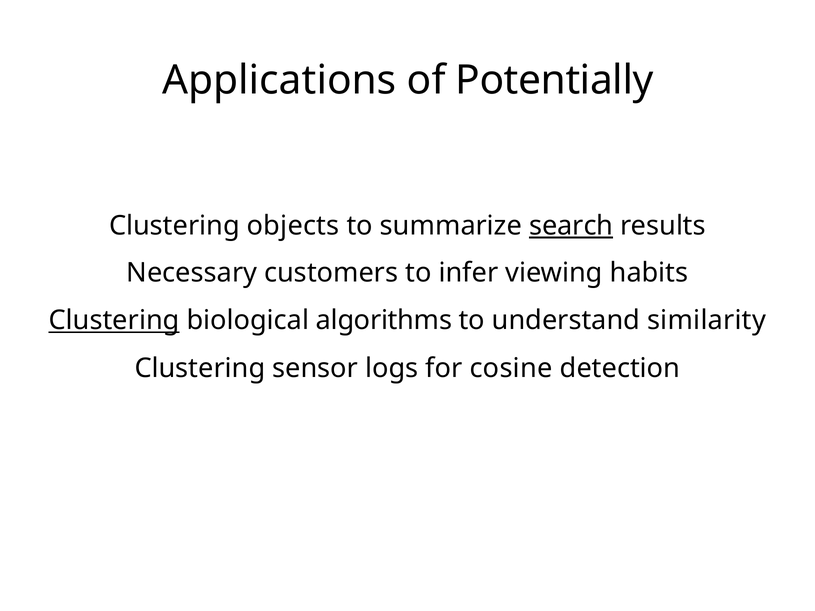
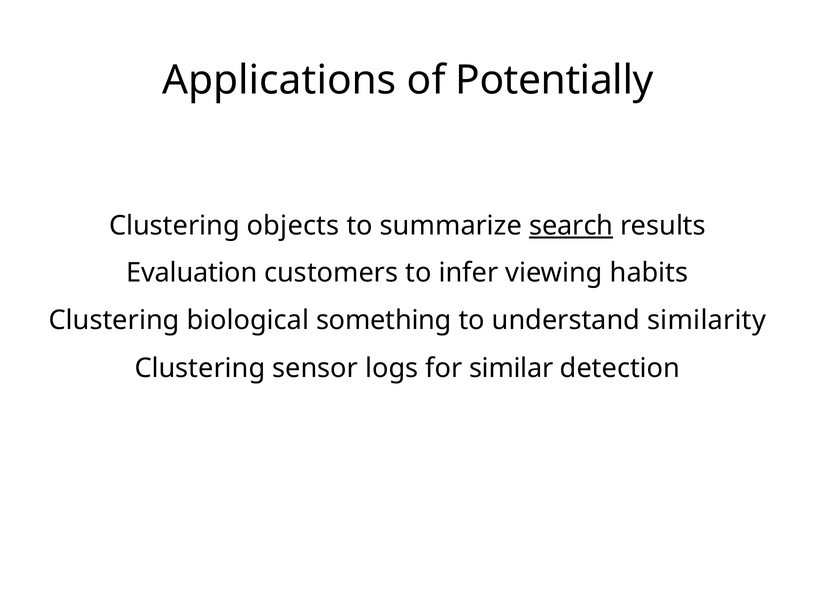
Necessary: Necessary -> Evaluation
Clustering at (114, 321) underline: present -> none
algorithms: algorithms -> something
cosine: cosine -> similar
